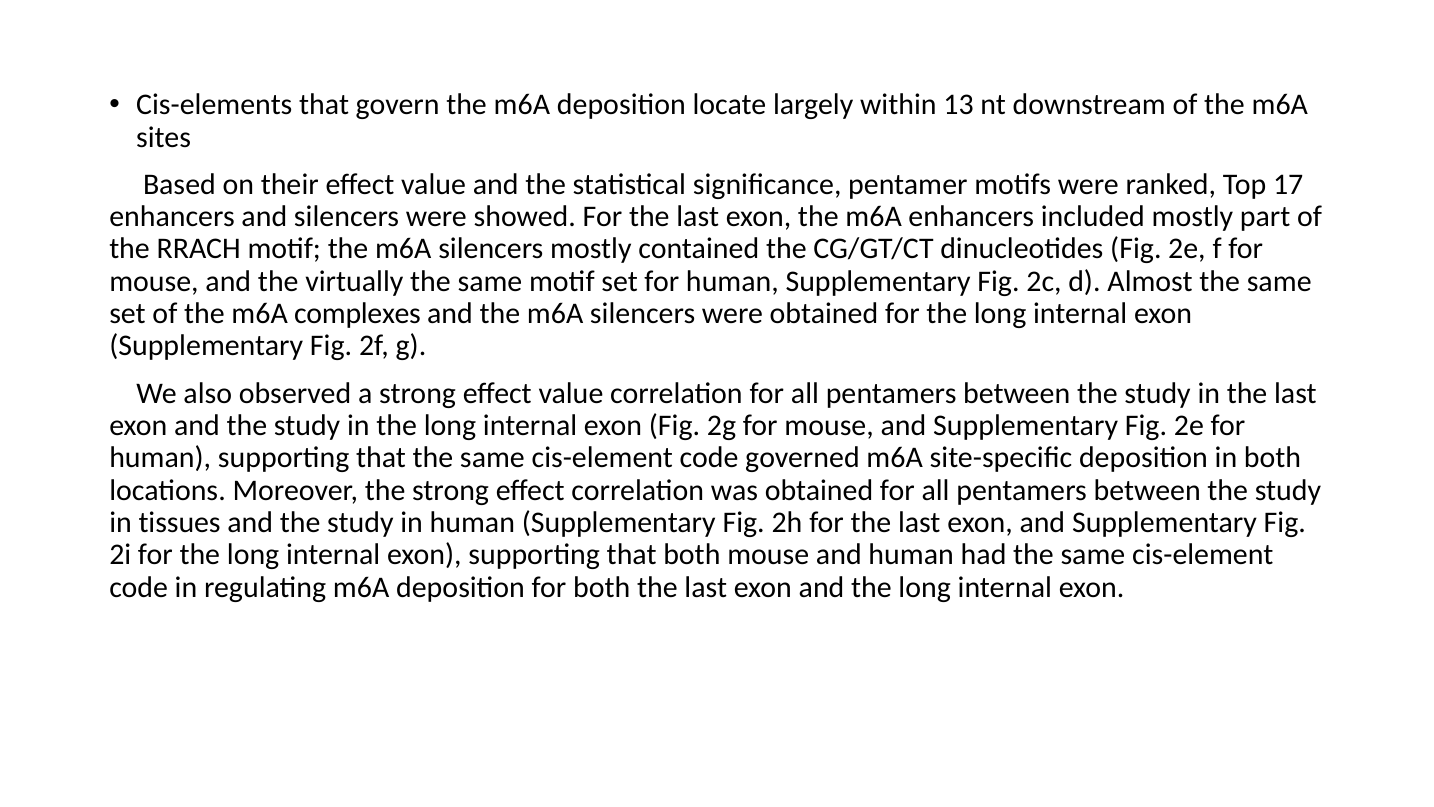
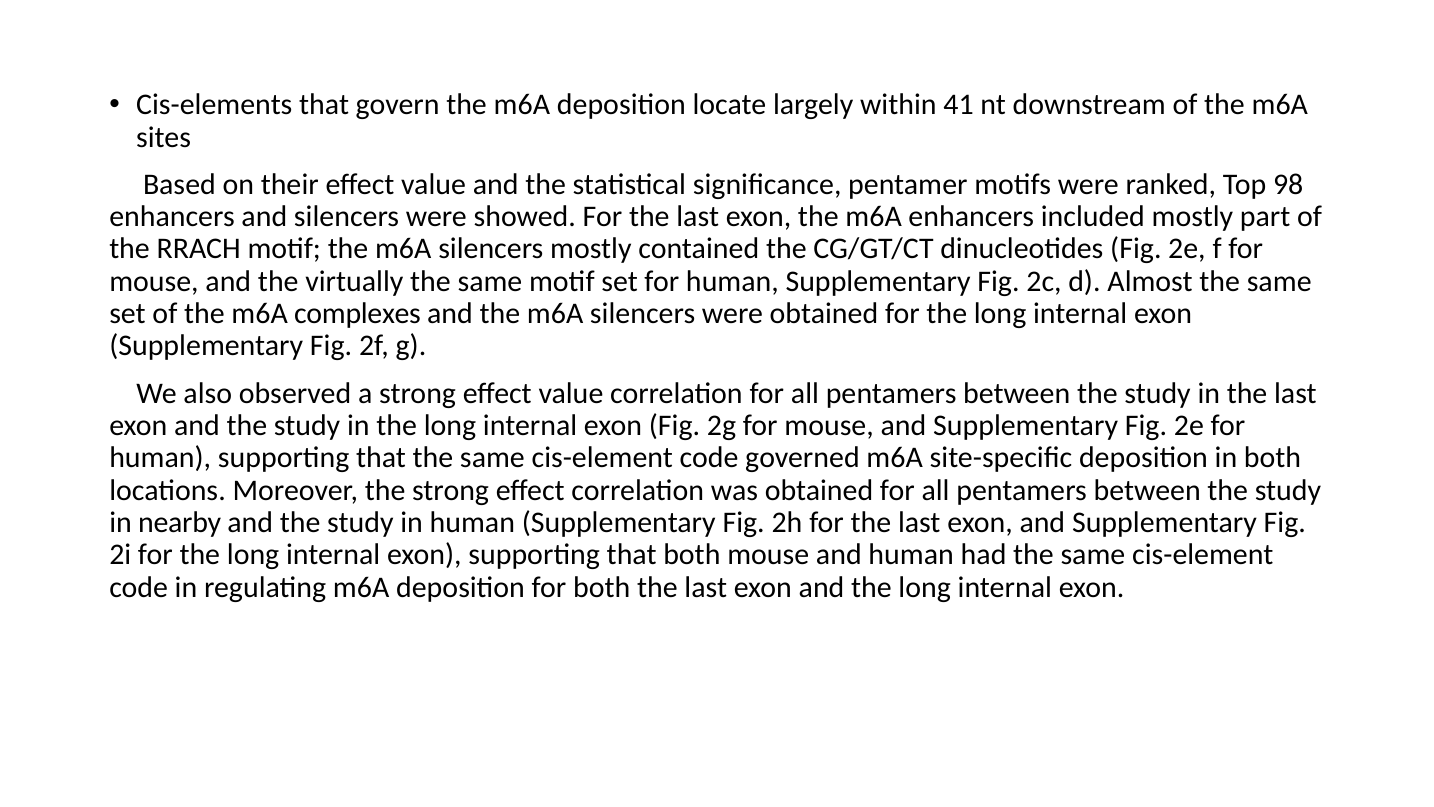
13: 13 -> 41
17: 17 -> 98
tissues: tissues -> nearby
